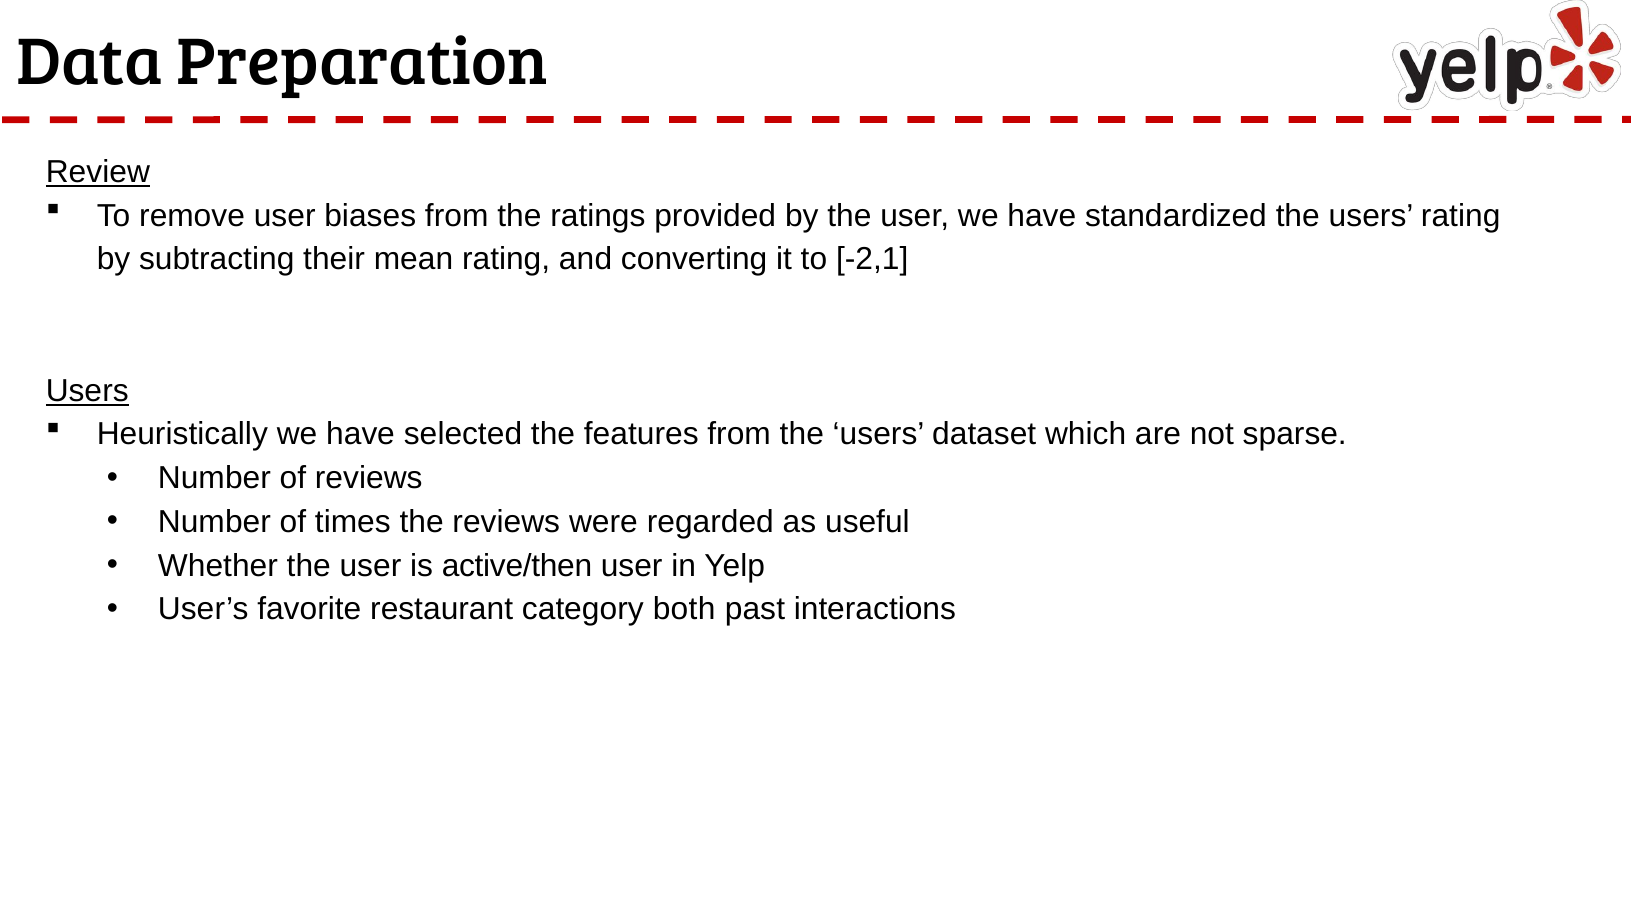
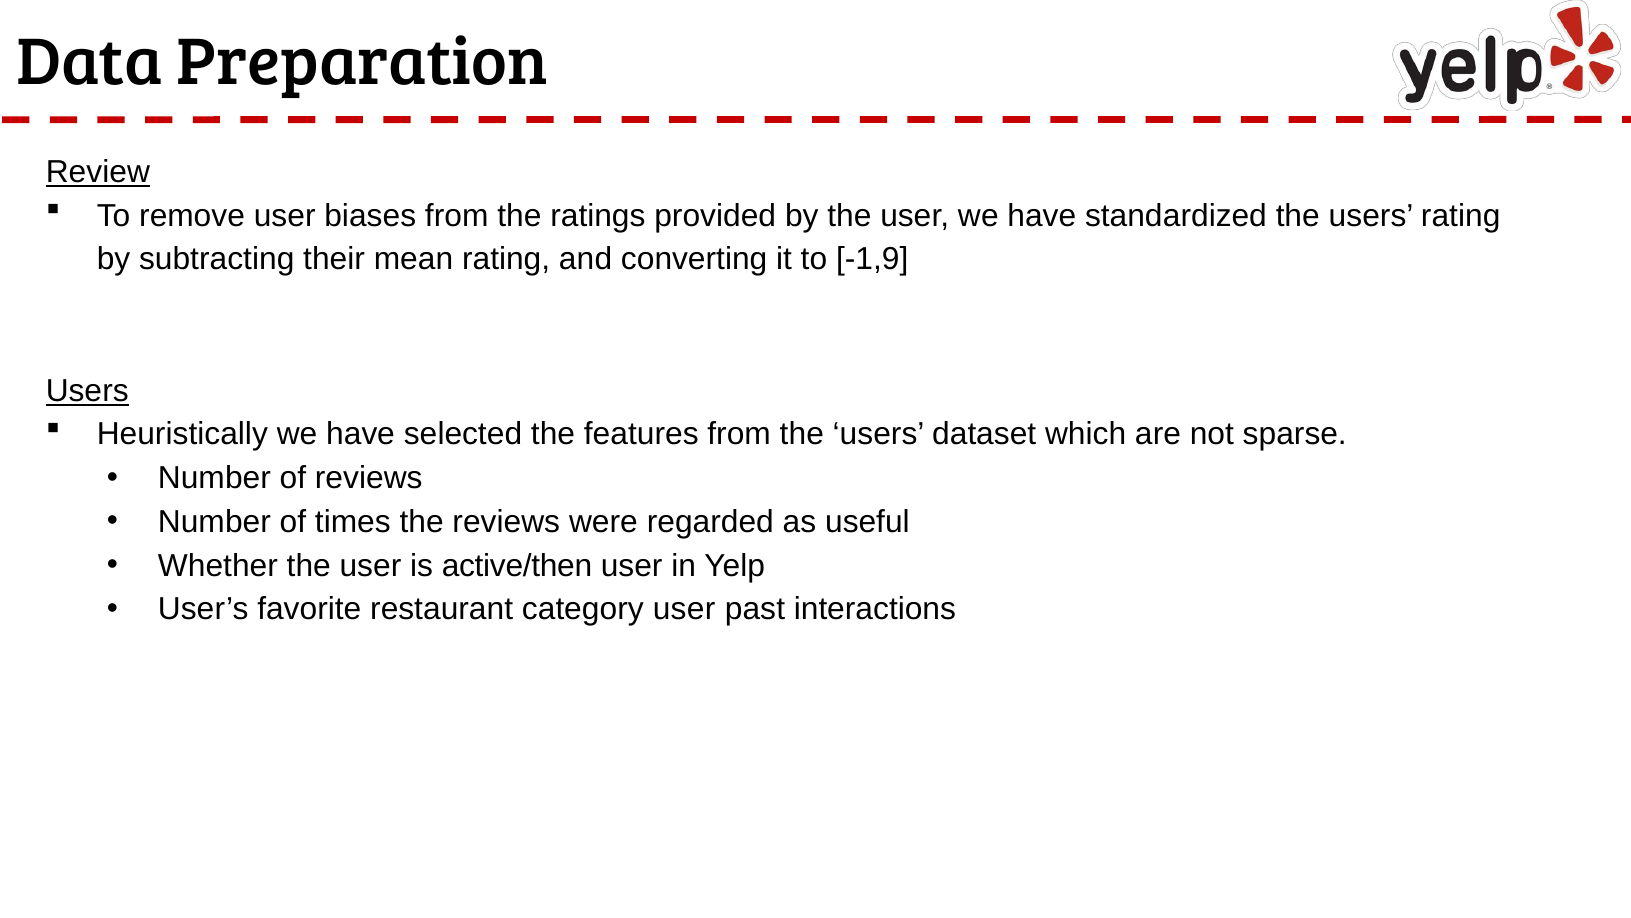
-2,1: -2,1 -> -1,9
category both: both -> user
